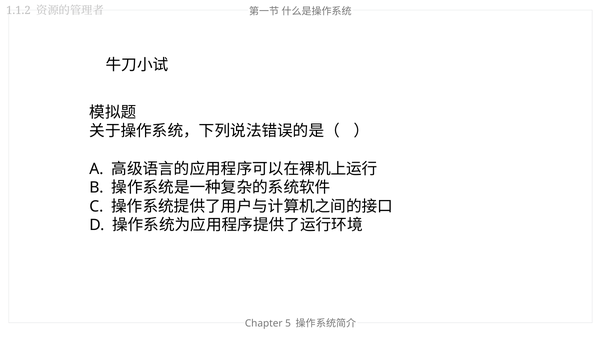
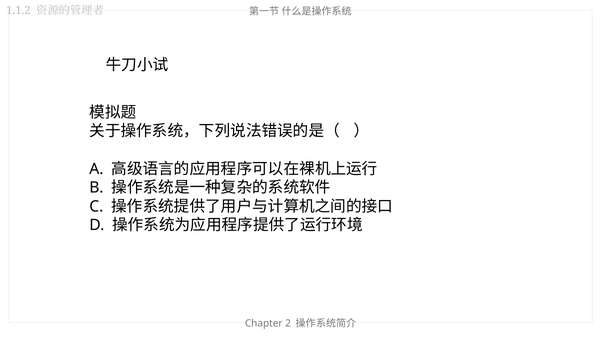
5: 5 -> 2
